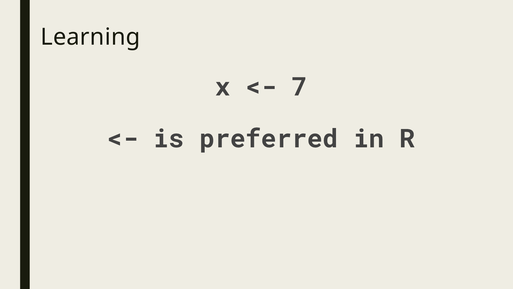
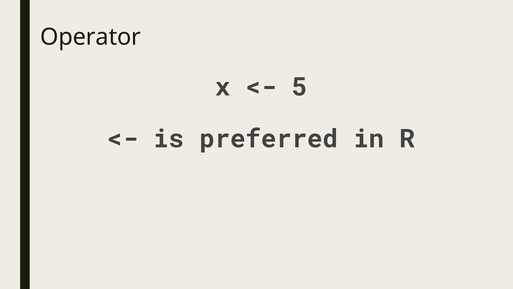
Learning: Learning -> Operator
7: 7 -> 5
